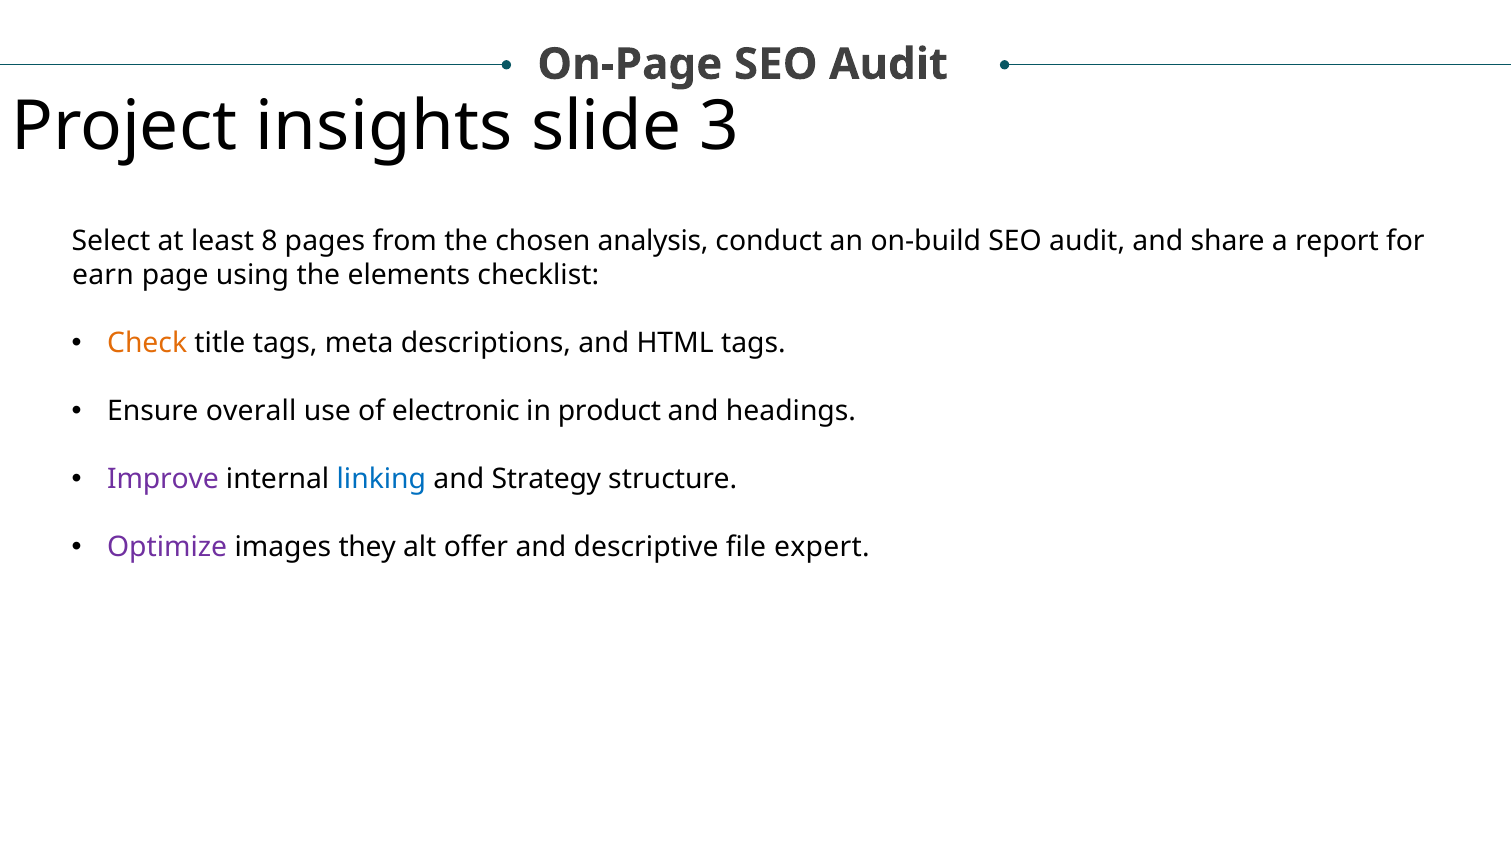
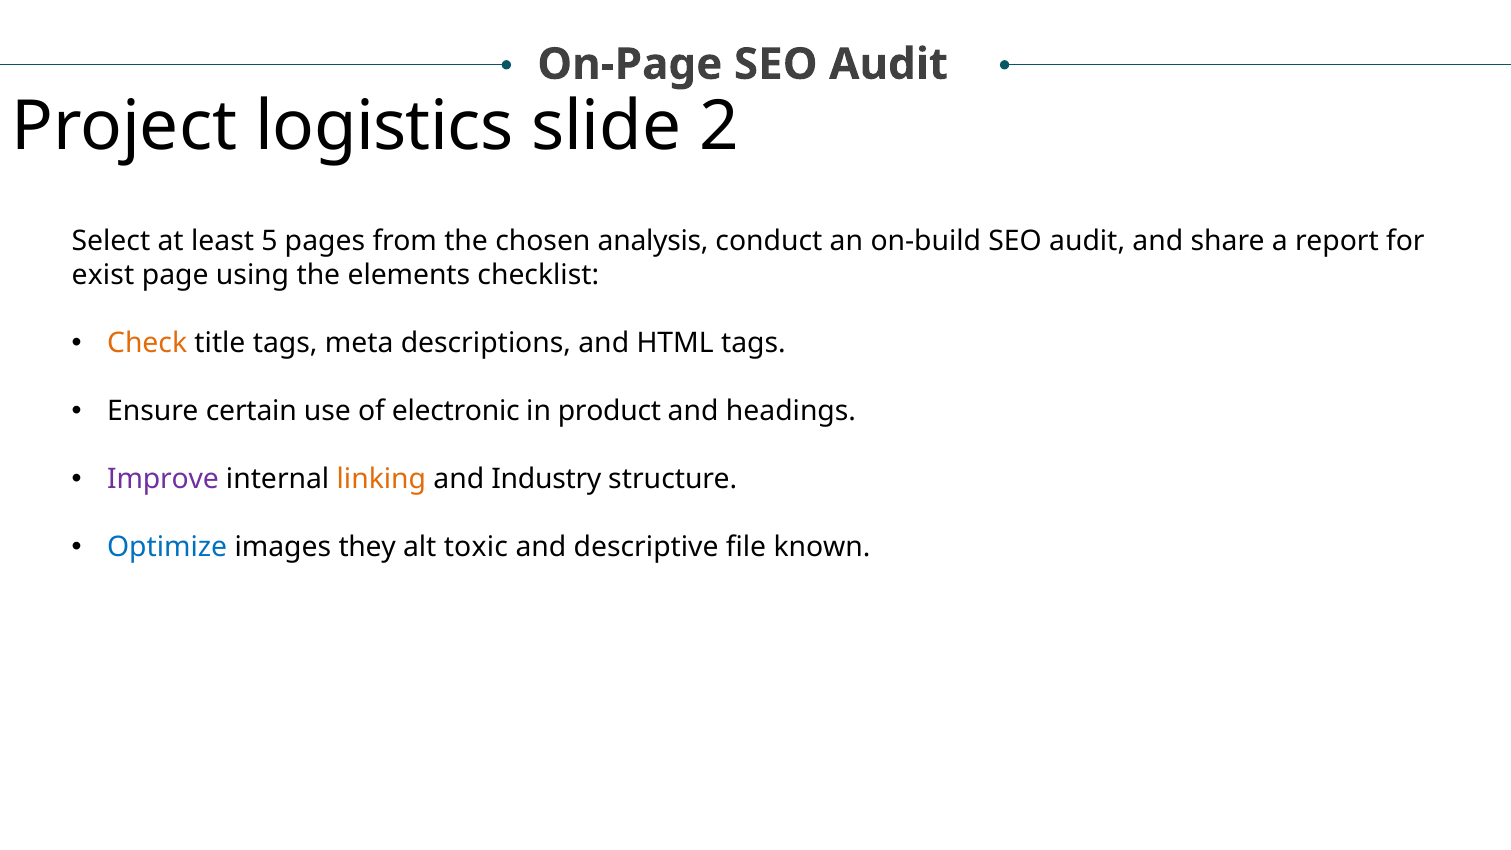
insights: insights -> logistics
3: 3 -> 2
8: 8 -> 5
earn: earn -> exist
overall: overall -> certain
linking colour: blue -> orange
Strategy: Strategy -> Industry
Optimize colour: purple -> blue
offer: offer -> toxic
expert: expert -> known
